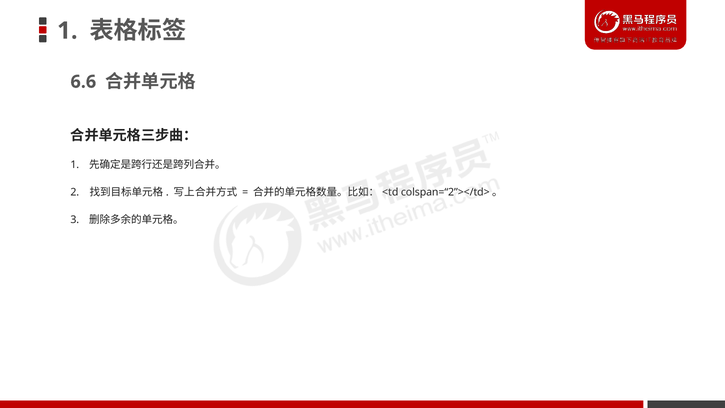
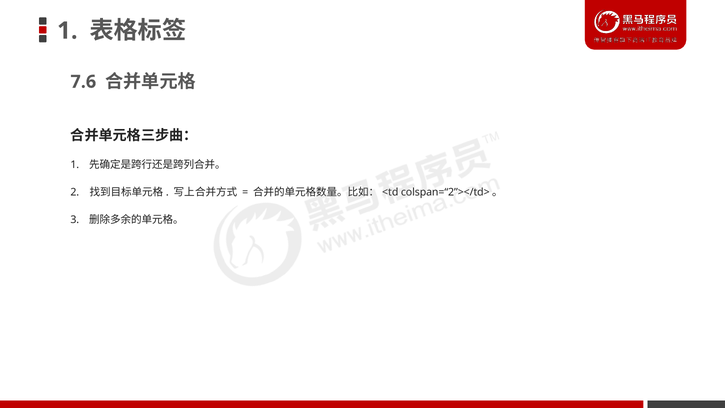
6.6: 6.6 -> 7.6
